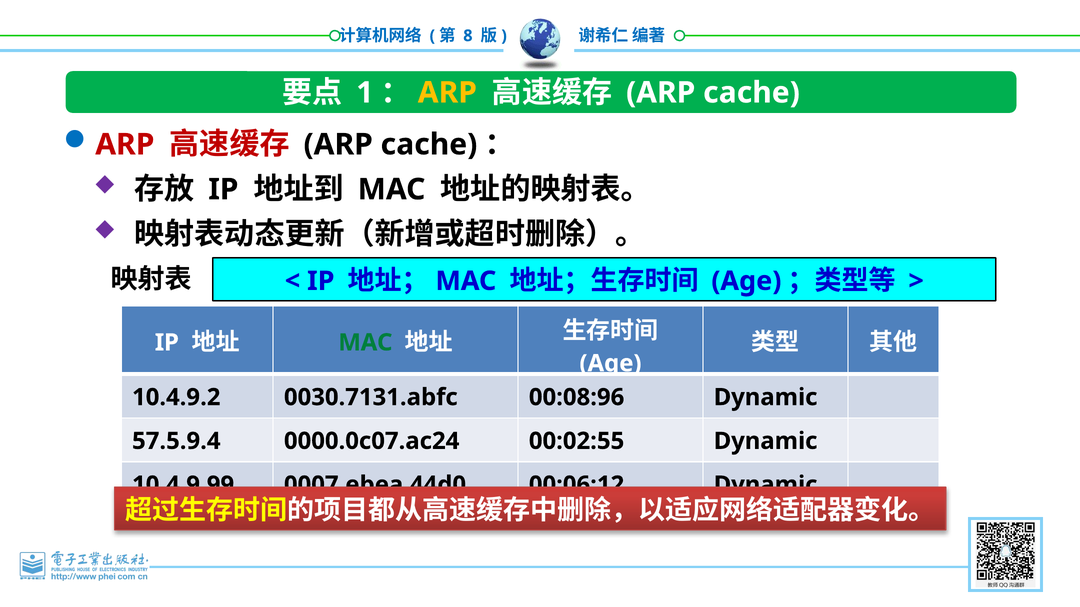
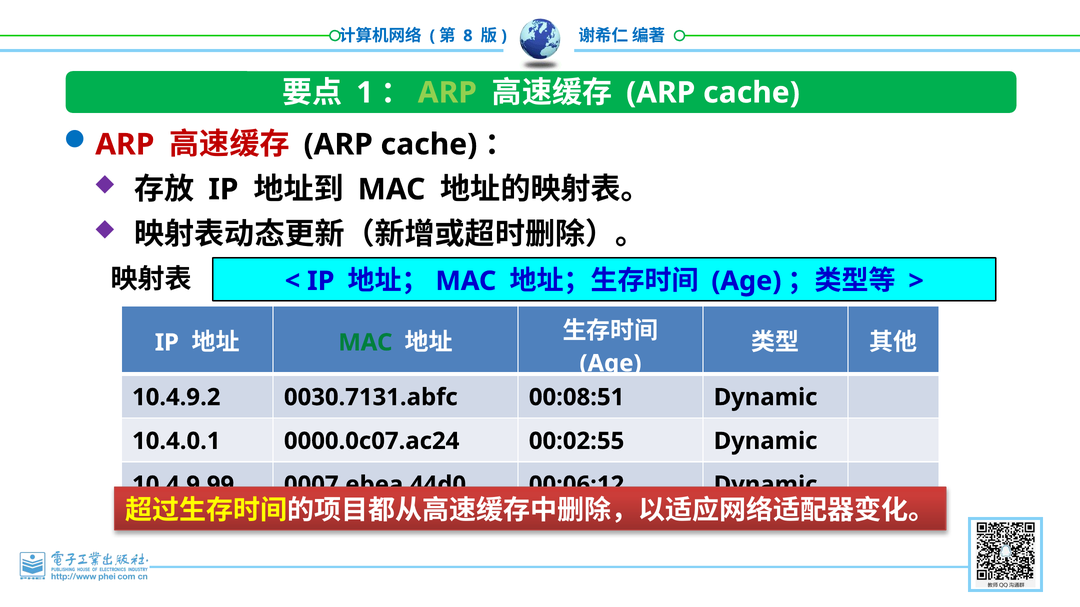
ARP at (447, 93) colour: yellow -> light green
00:08:96: 00:08:96 -> 00:08:51
57.5.9.4: 57.5.9.4 -> 10.4.0.1
